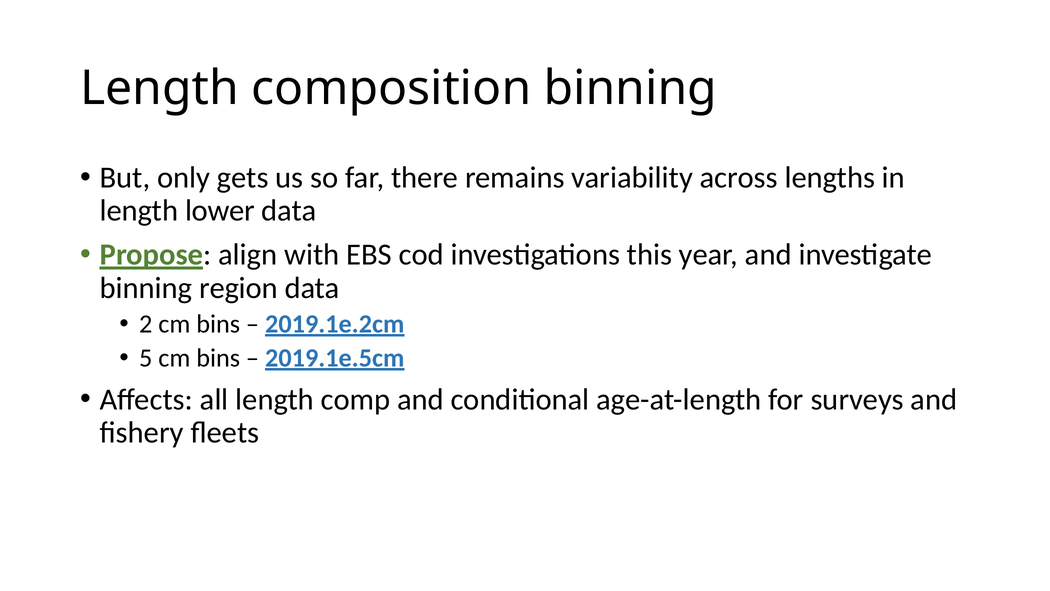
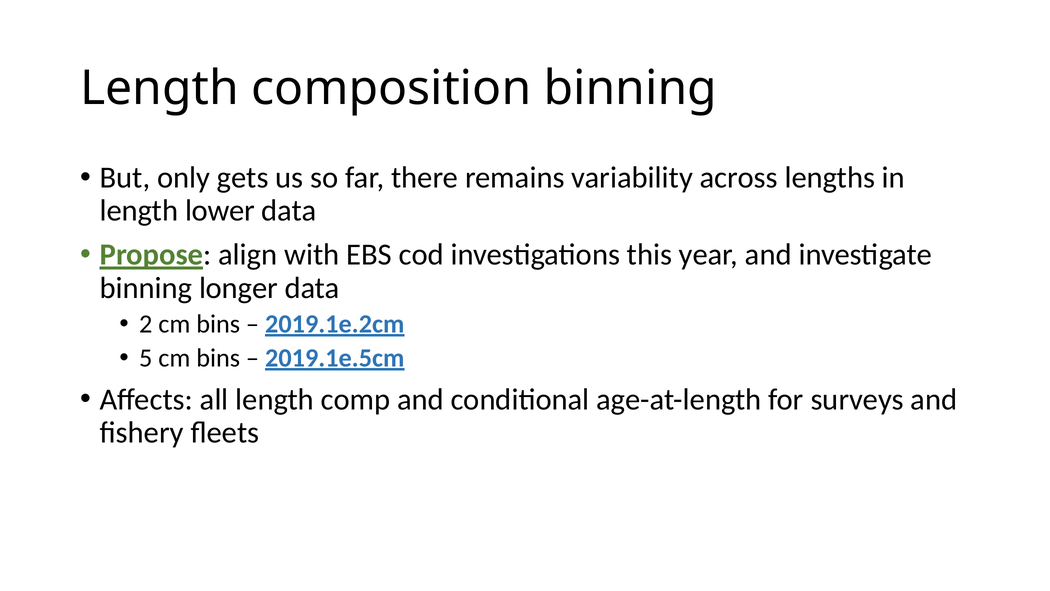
region: region -> longer
